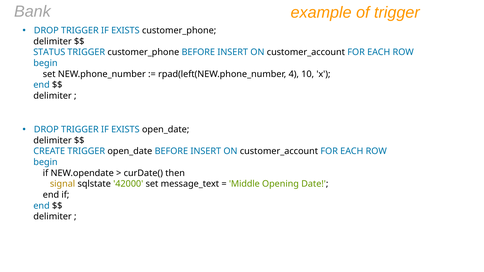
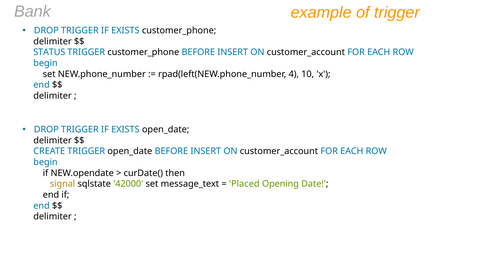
Middle: Middle -> Placed
